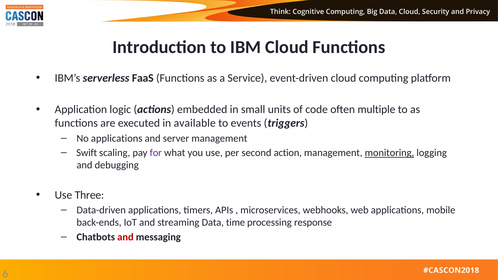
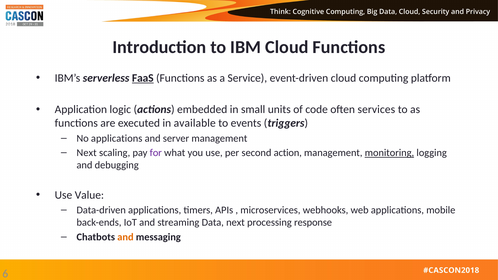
FaaS underline: none -> present
multiple: multiple -> services
Swift at (87, 153): Swift -> Next
Three: Three -> Value
Data time: time -> next
and at (125, 237) colour: red -> orange
